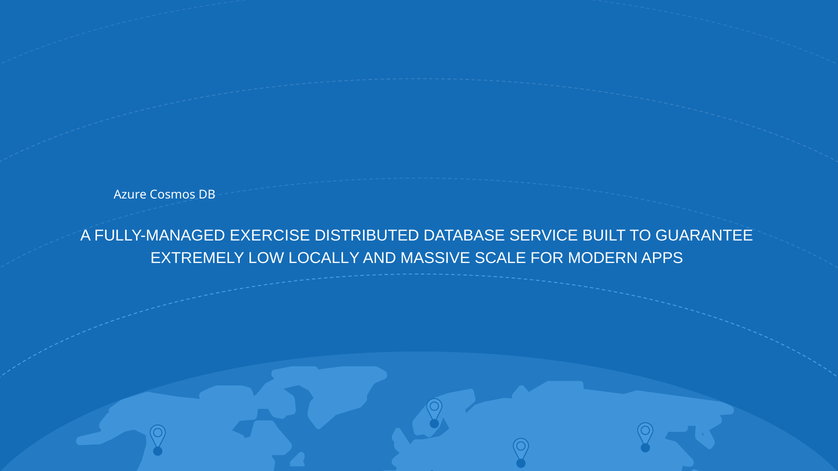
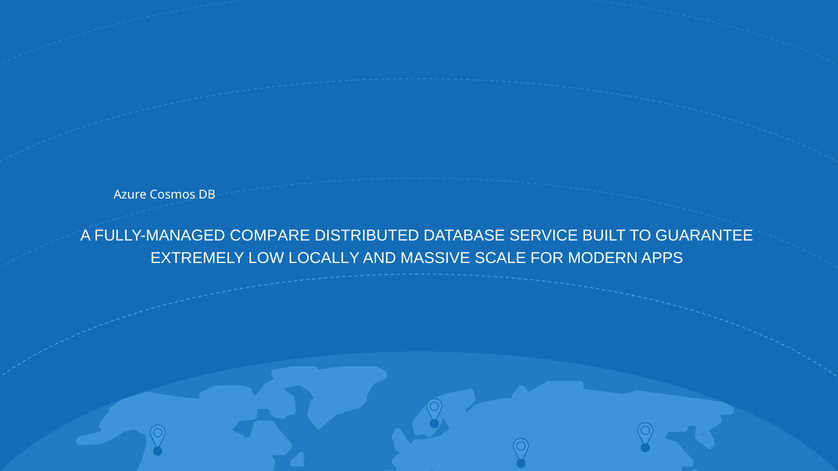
EXERCISE: EXERCISE -> COMPARE
